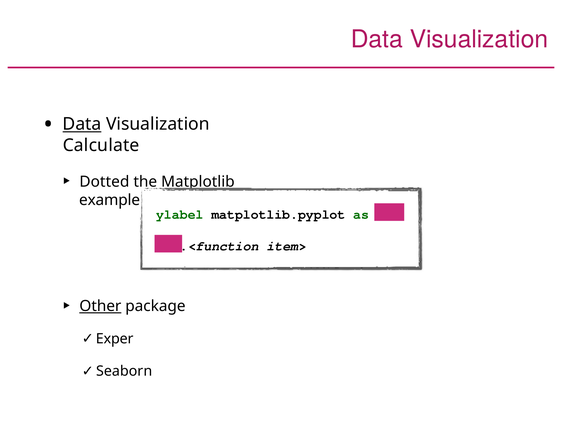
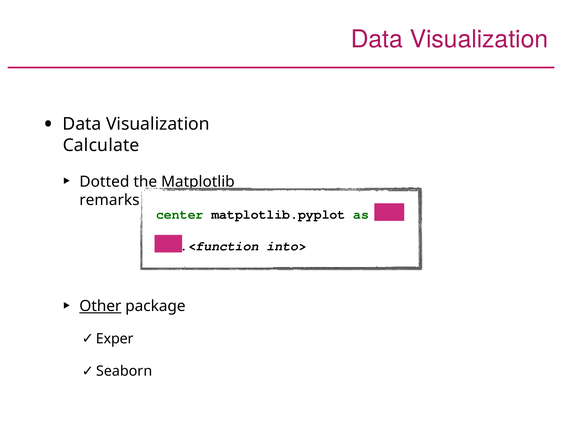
Data at (82, 124) underline: present -> none
example: example -> remarks
ylabel: ylabel -> center
item>: item> -> into>
